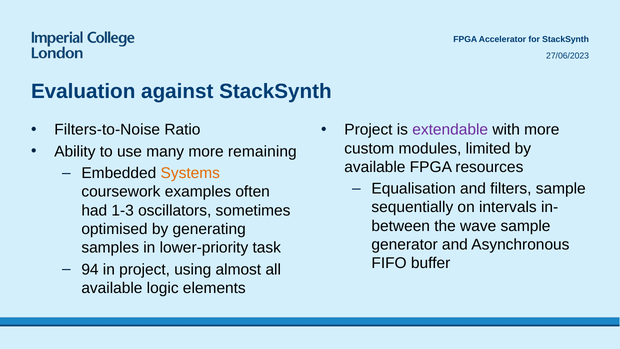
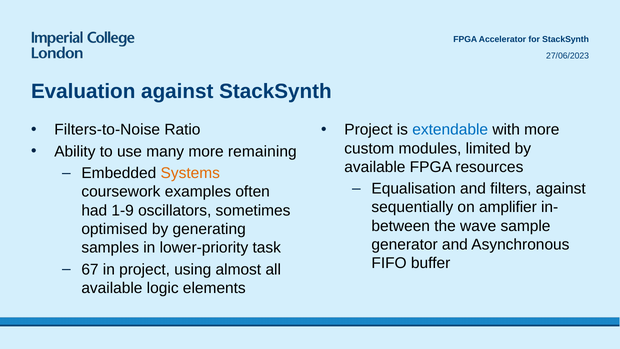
extendable colour: purple -> blue
filters sample: sample -> against
intervals: intervals -> amplifier
1-3: 1-3 -> 1-9
94: 94 -> 67
